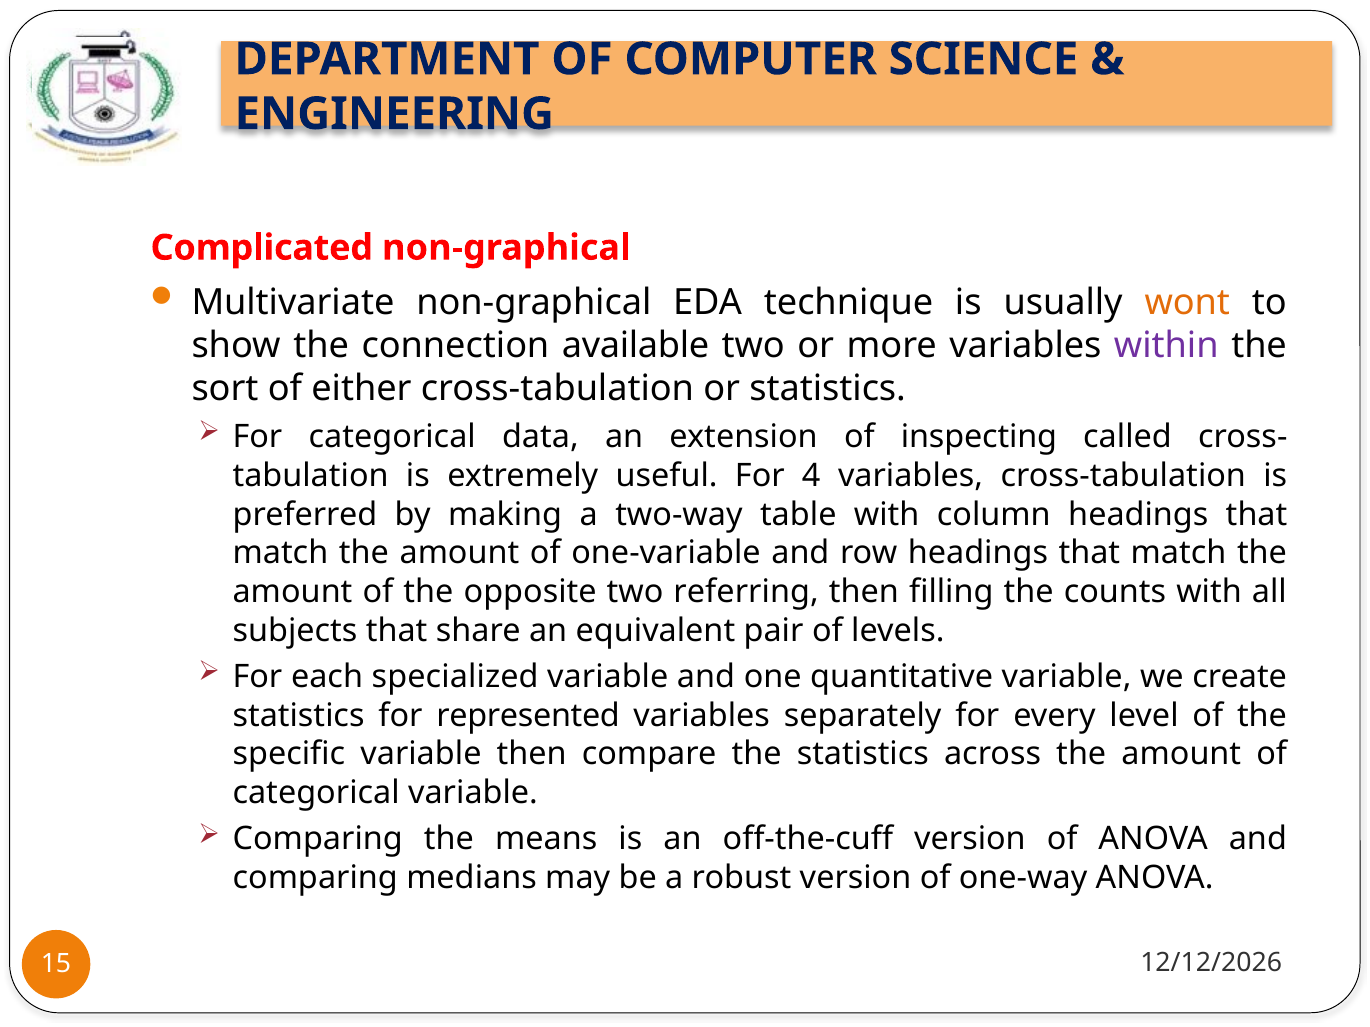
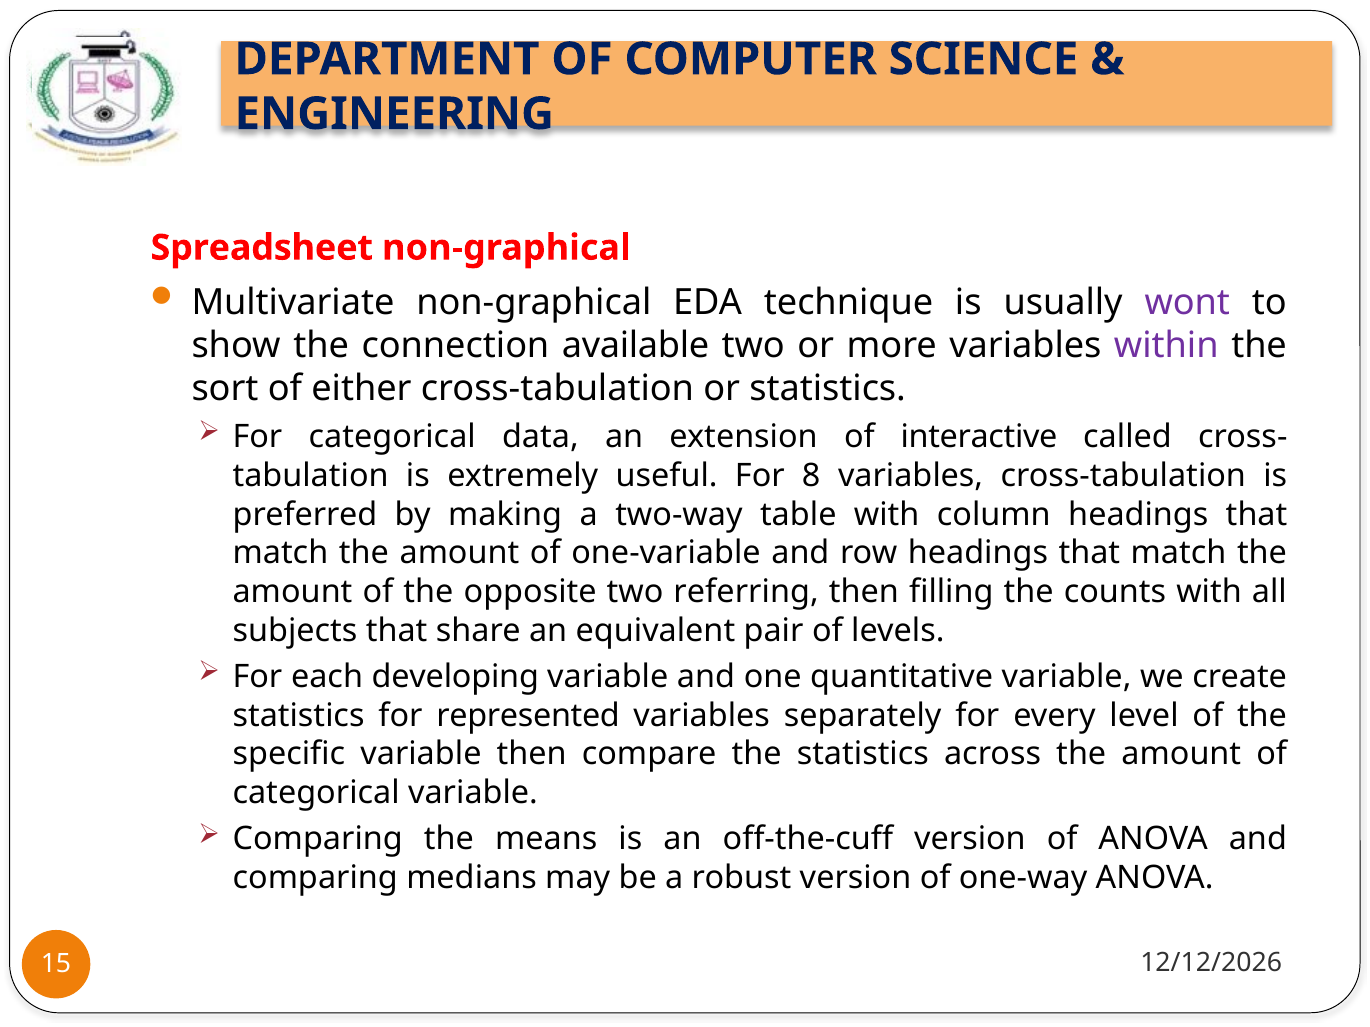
Complicated: Complicated -> Spreadsheet
wont colour: orange -> purple
inspecting: inspecting -> interactive
4: 4 -> 8
specialized: specialized -> developing
